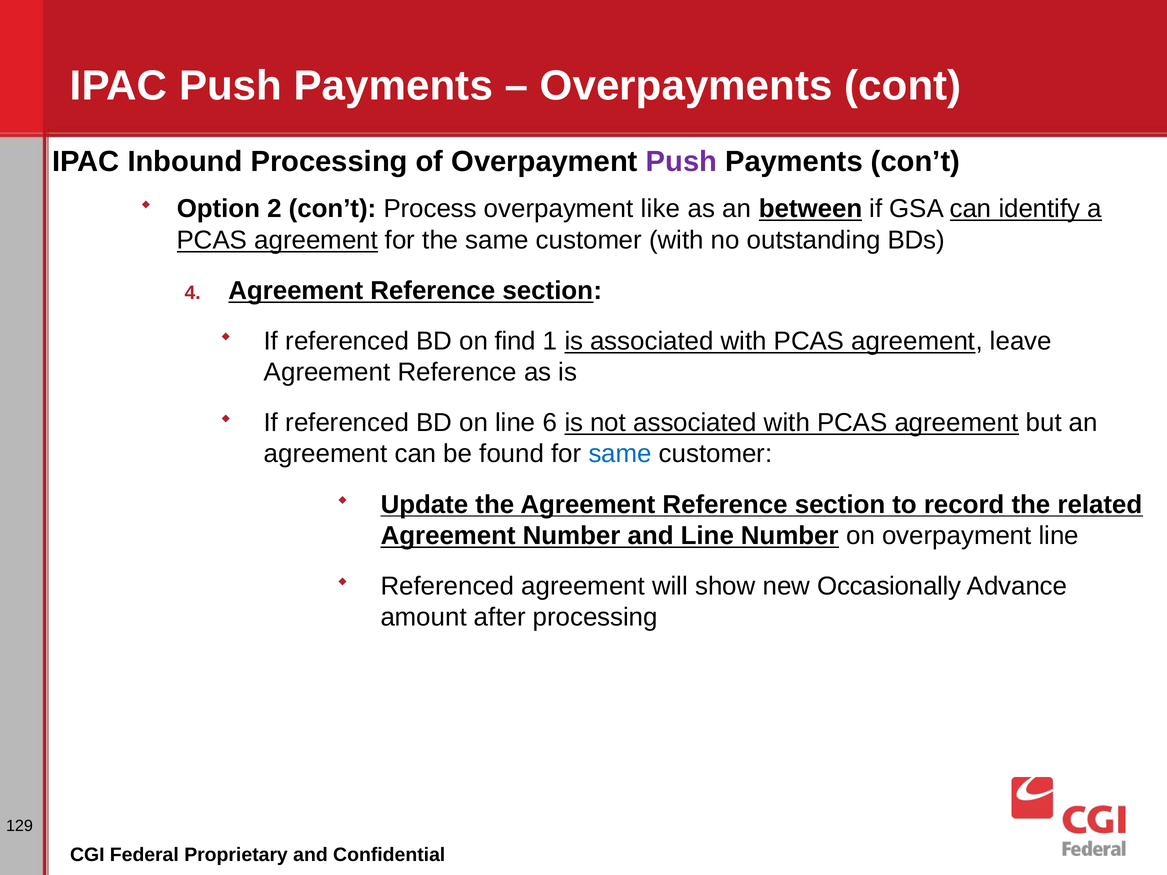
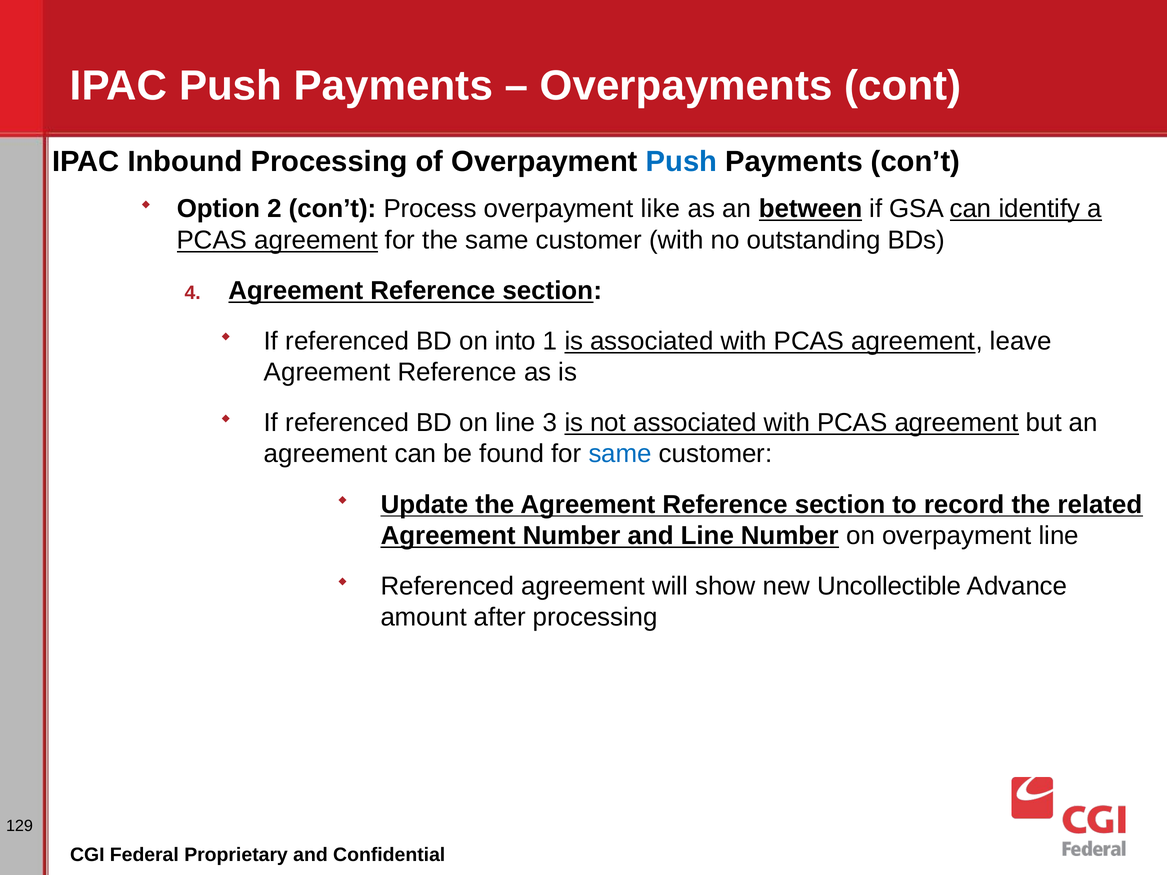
Push at (681, 162) colour: purple -> blue
find: find -> into
6: 6 -> 3
Occasionally: Occasionally -> Uncollectible
